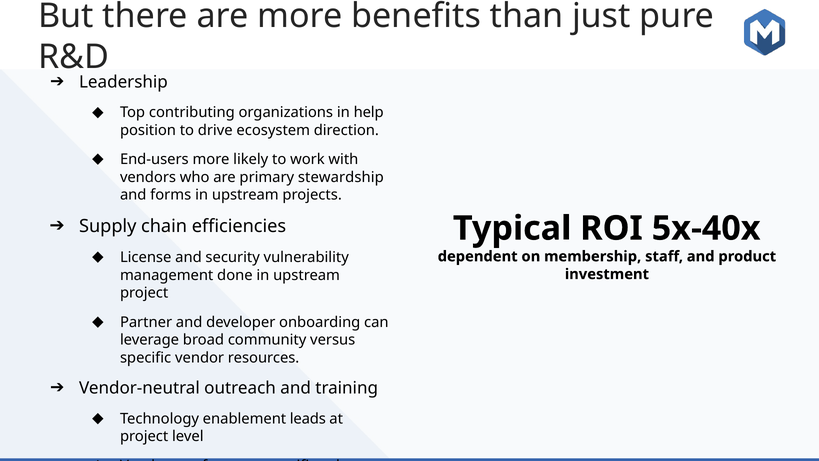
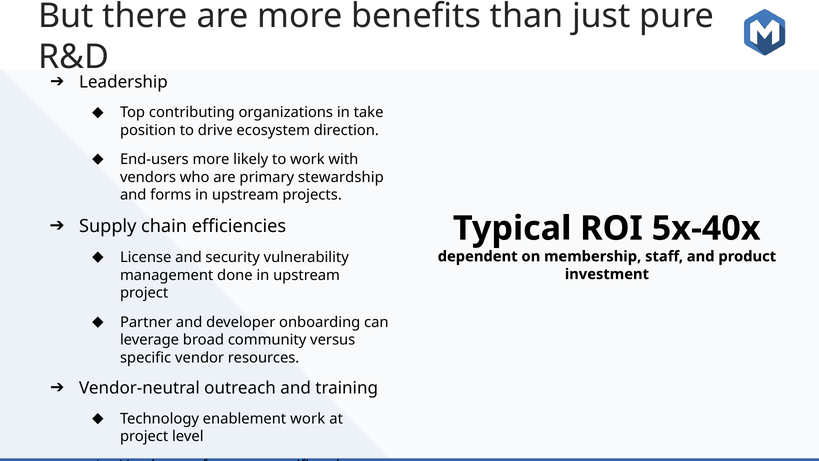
help: help -> take
enablement leads: leads -> work
